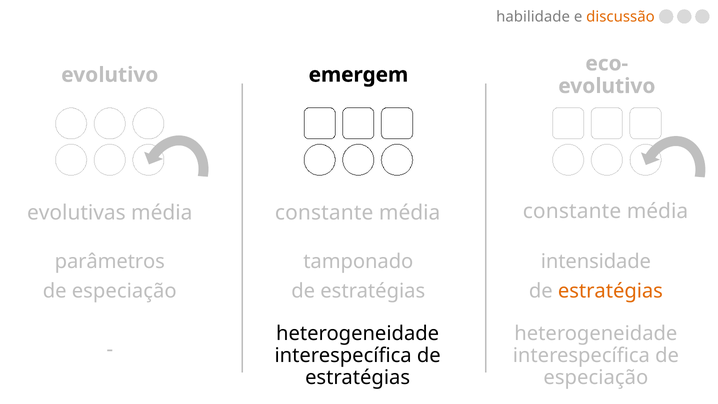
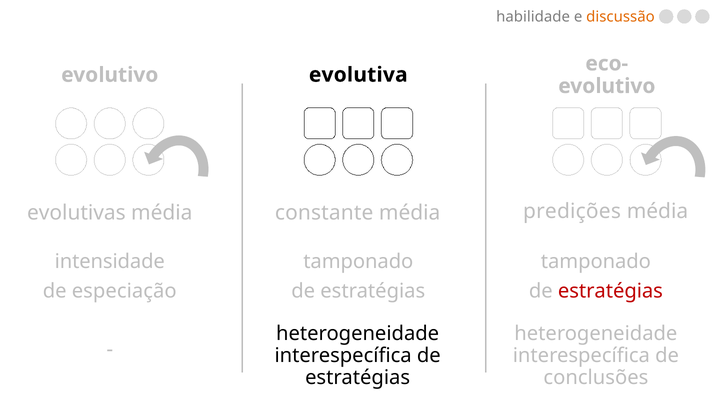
emergem: emergem -> evolutiva
constante at (572, 211): constante -> predições
parâmetros: parâmetros -> intensidade
intensidade at (596, 262): intensidade -> tamponado
estratégias at (610, 291) colour: orange -> red
especiação at (596, 377): especiação -> conclusões
